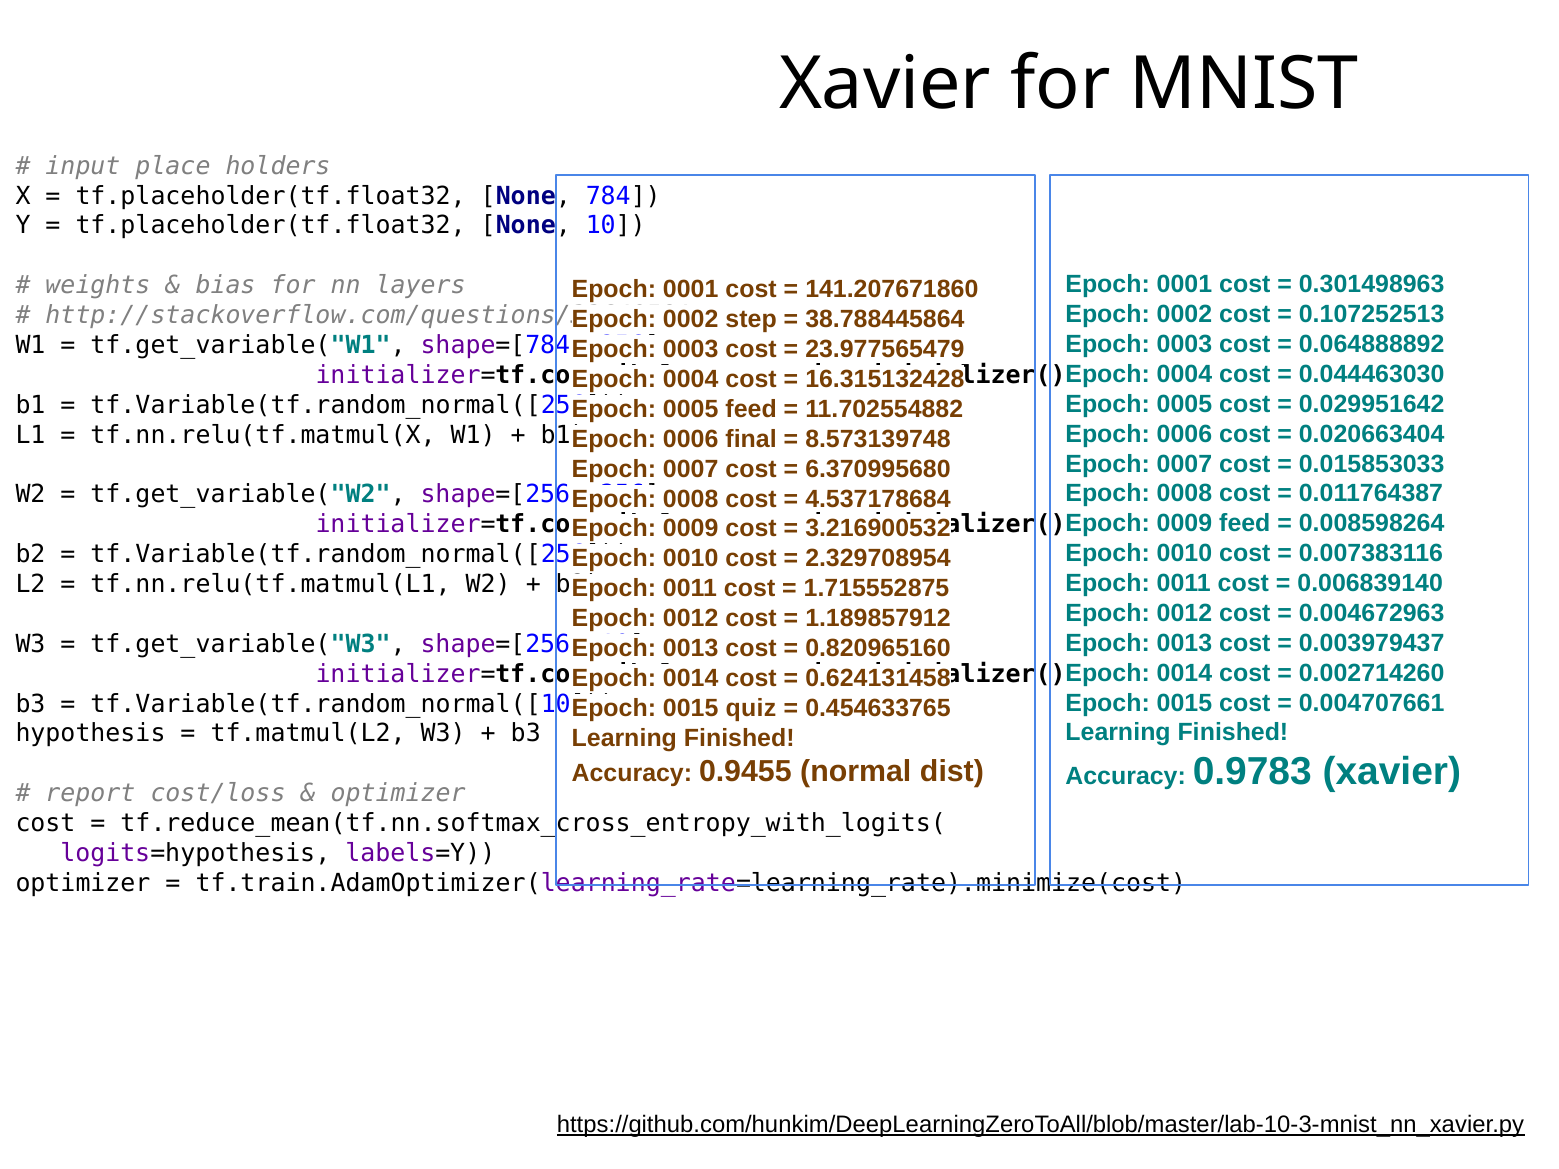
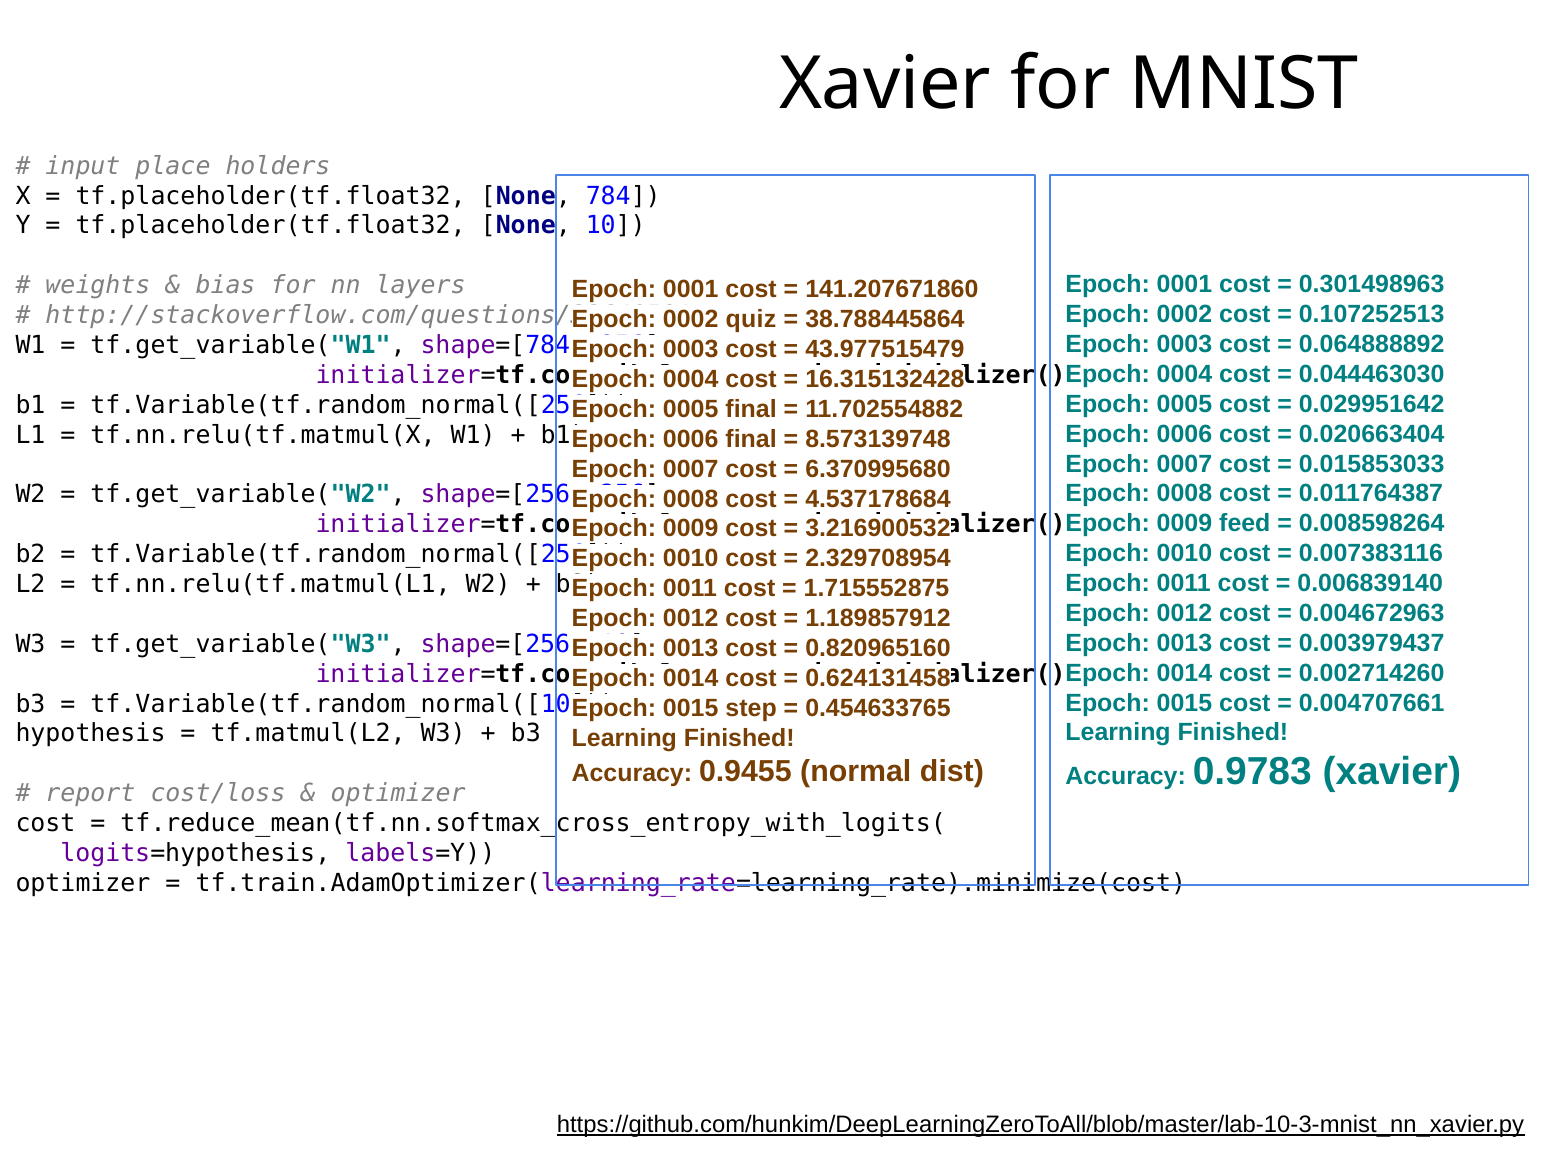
step: step -> quiz
23.977565479: 23.977565479 -> 43.977515479
0005 feed: feed -> final
quiz: quiz -> step
